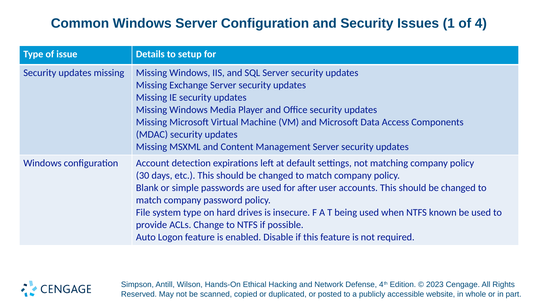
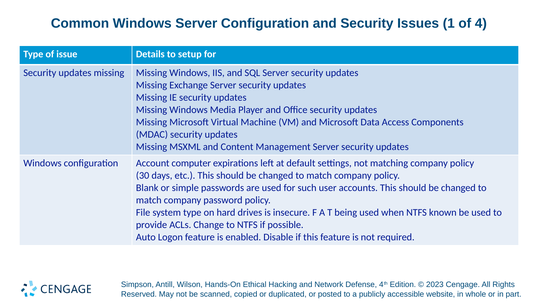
detection: detection -> computer
after: after -> such
